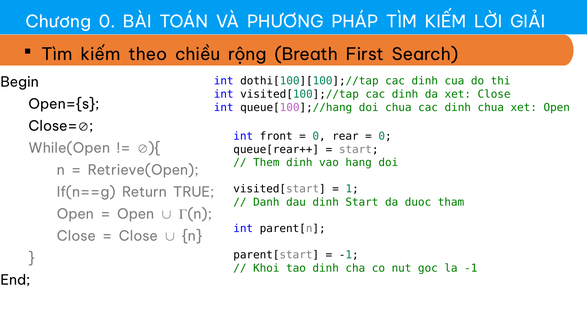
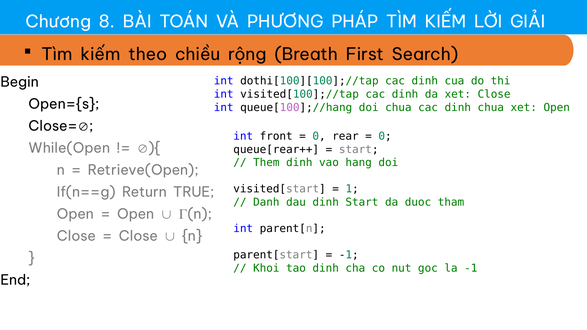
Chương 0: 0 -> 8
